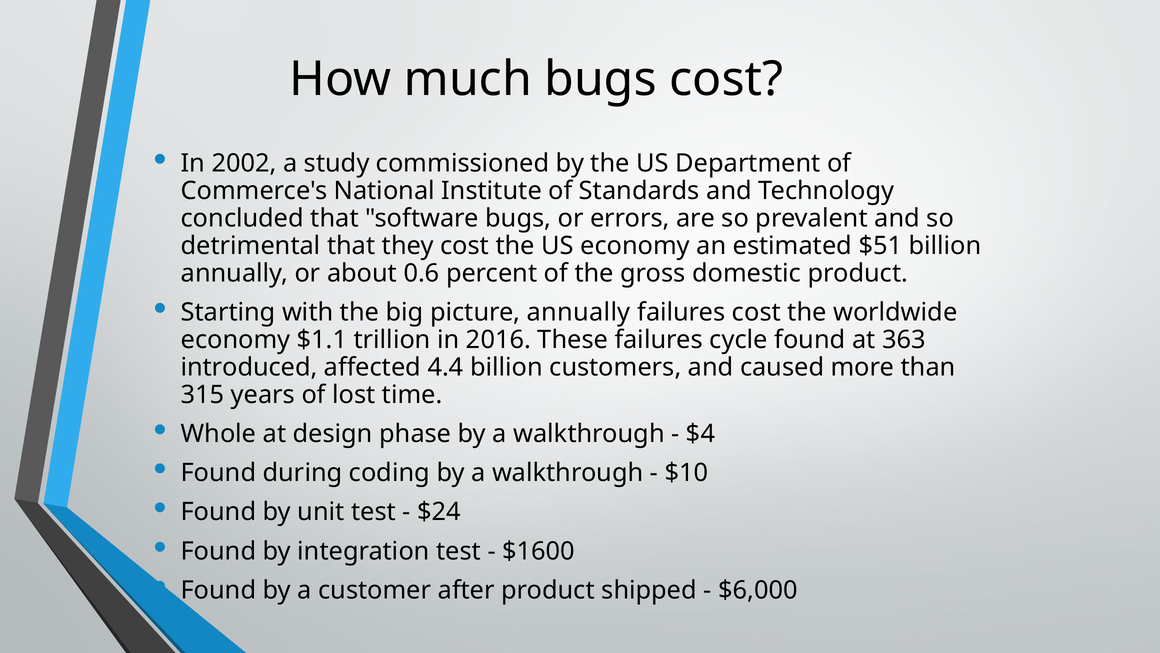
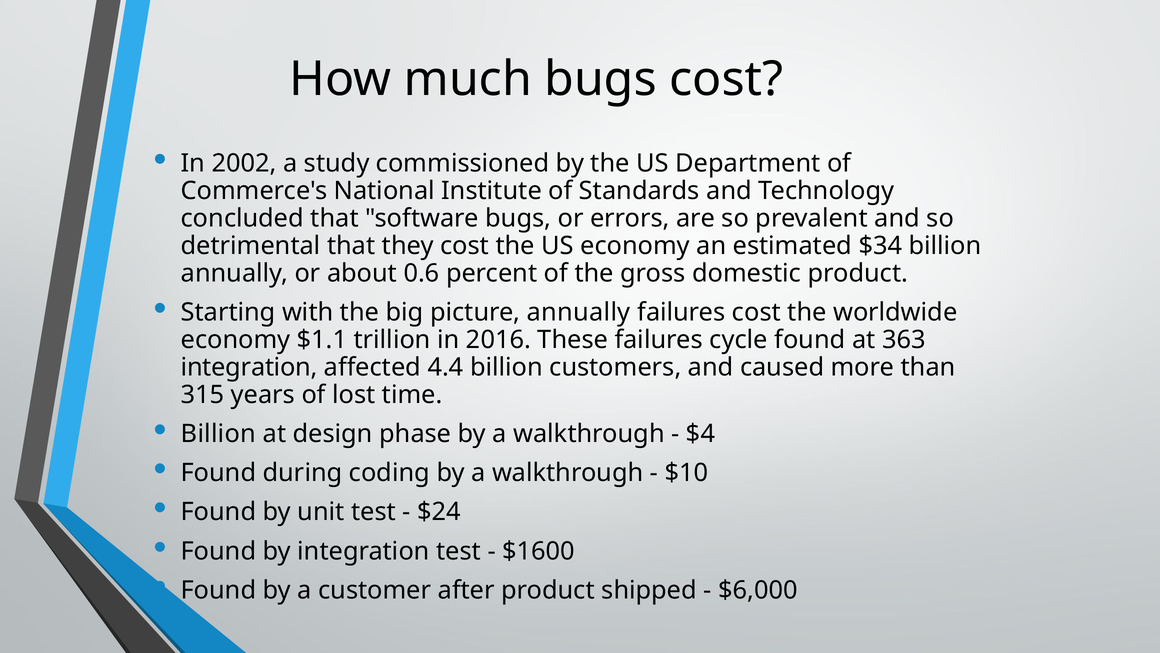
$51: $51 -> $34
introduced at (249, 367): introduced -> integration
Whole at (218, 434): Whole -> Billion
